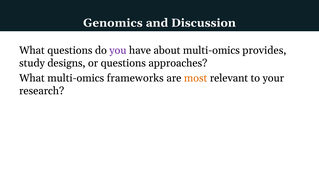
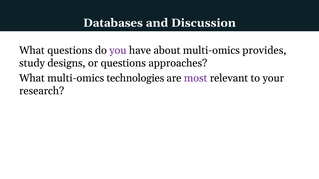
Genomics: Genomics -> Databases
frameworks: frameworks -> technologies
most colour: orange -> purple
